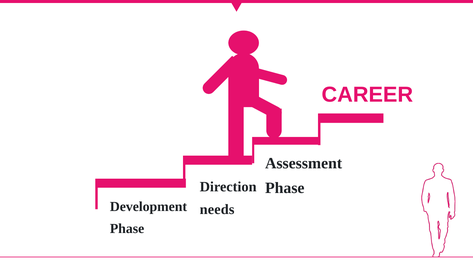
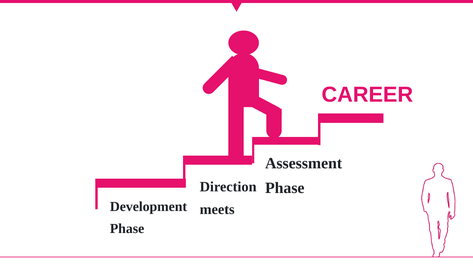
needs: needs -> meets
